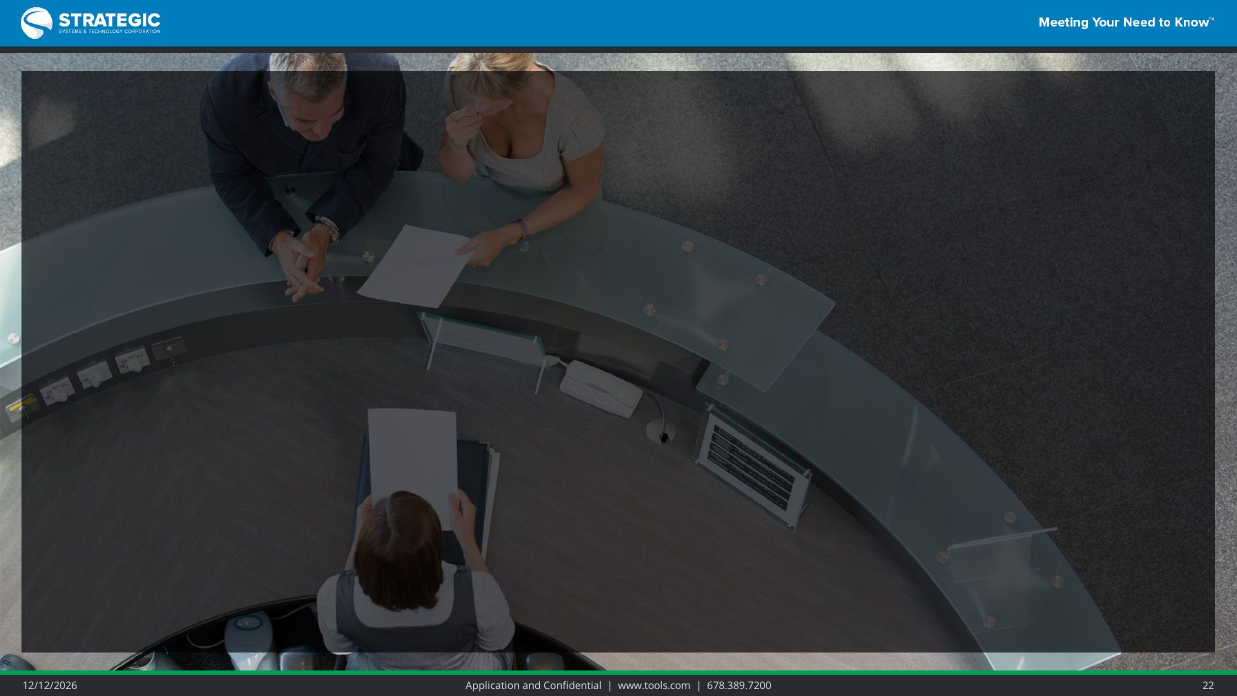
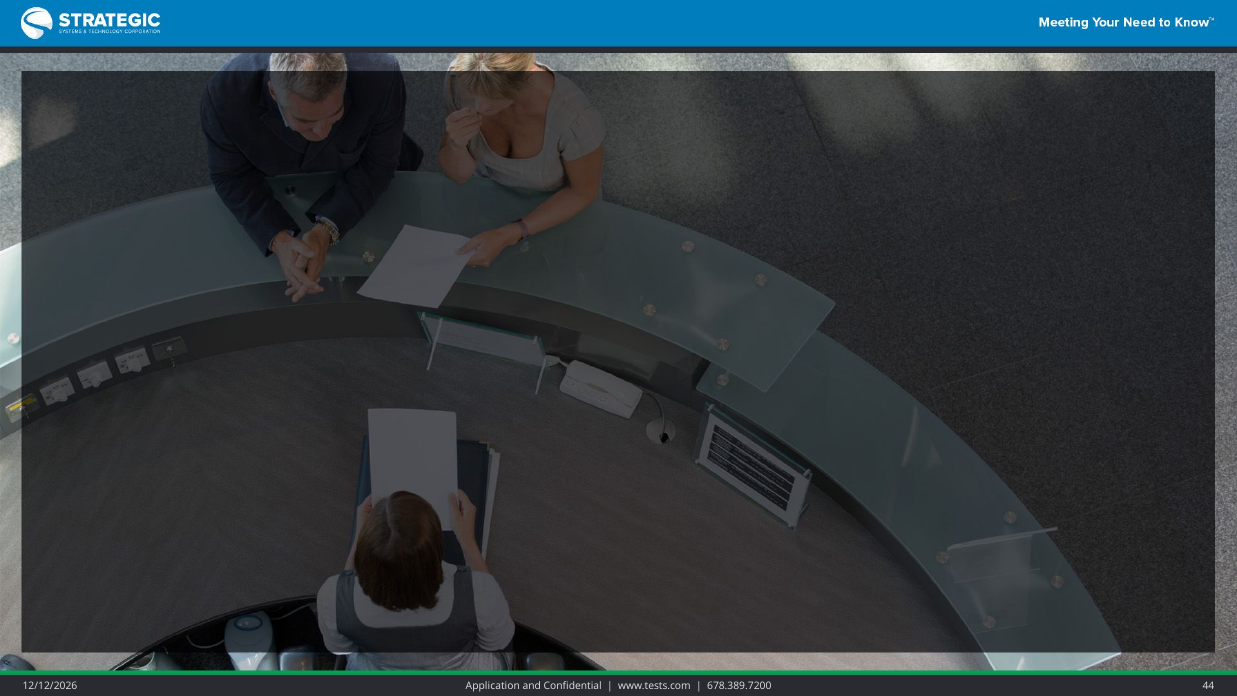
www.tools.com: www.tools.com -> www.tests.com
22: 22 -> 44
